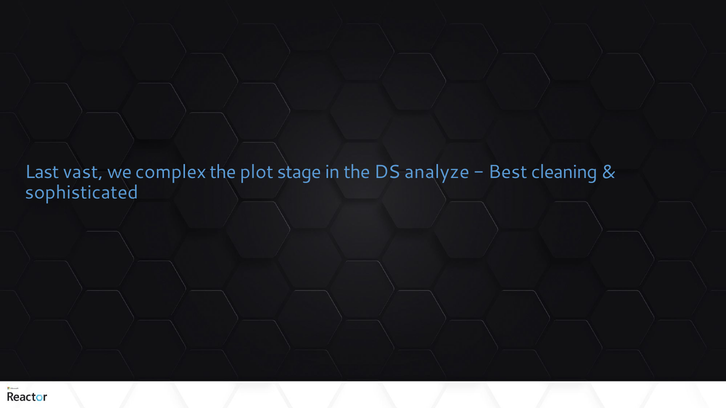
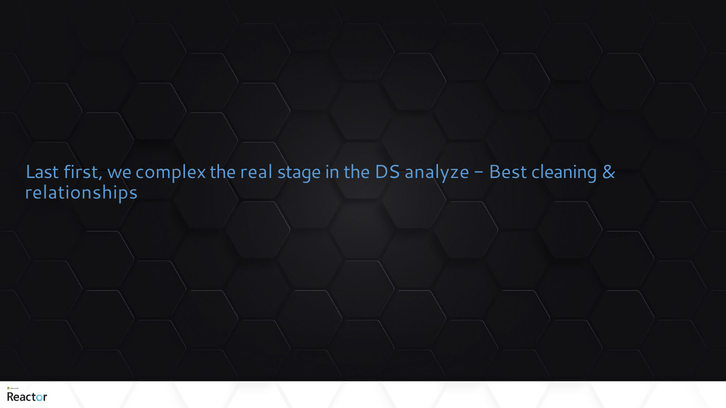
vast: vast -> first
plot: plot -> real
sophisticated: sophisticated -> relationships
